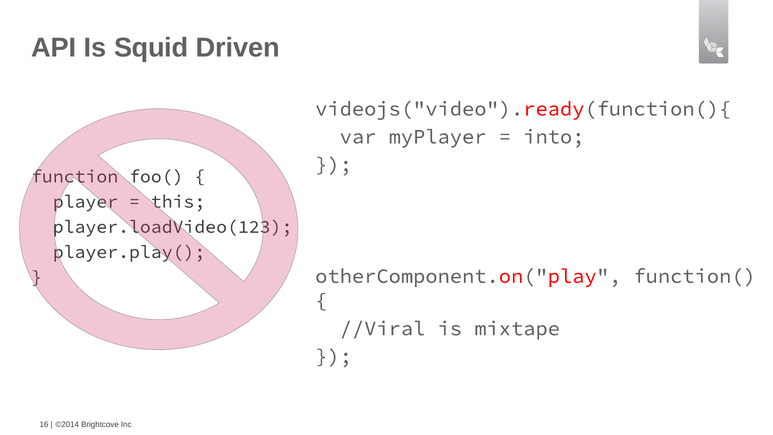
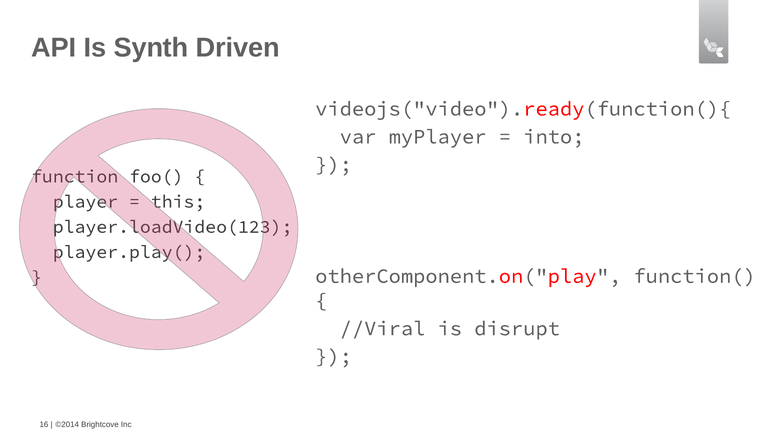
Squid: Squid -> Synth
mixtape: mixtape -> disrupt
